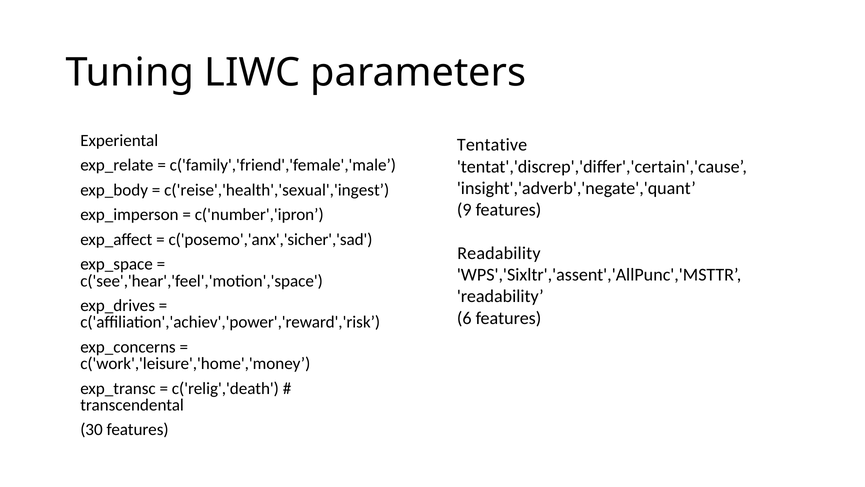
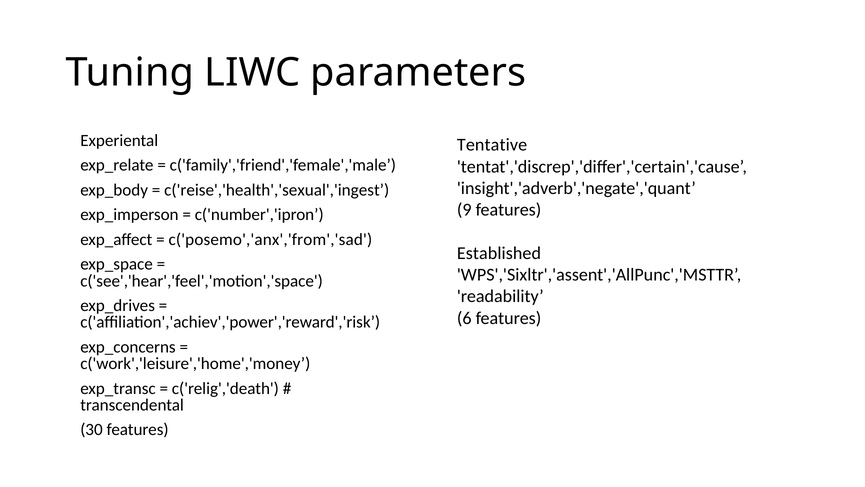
c('posemo','anx','sicher','sad: c('posemo','anx','sicher','sad -> c('posemo','anx','from','sad
Readability at (499, 253): Readability -> Established
